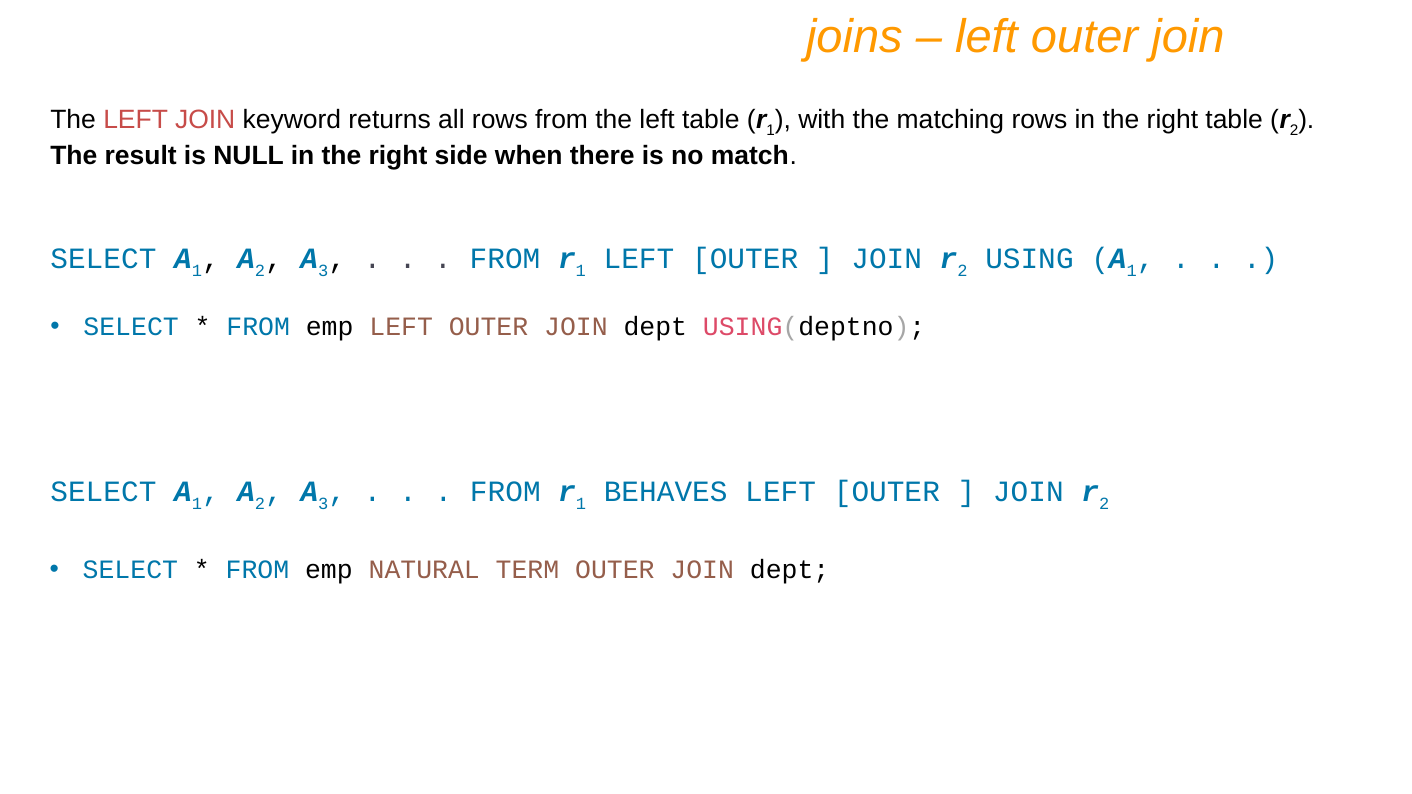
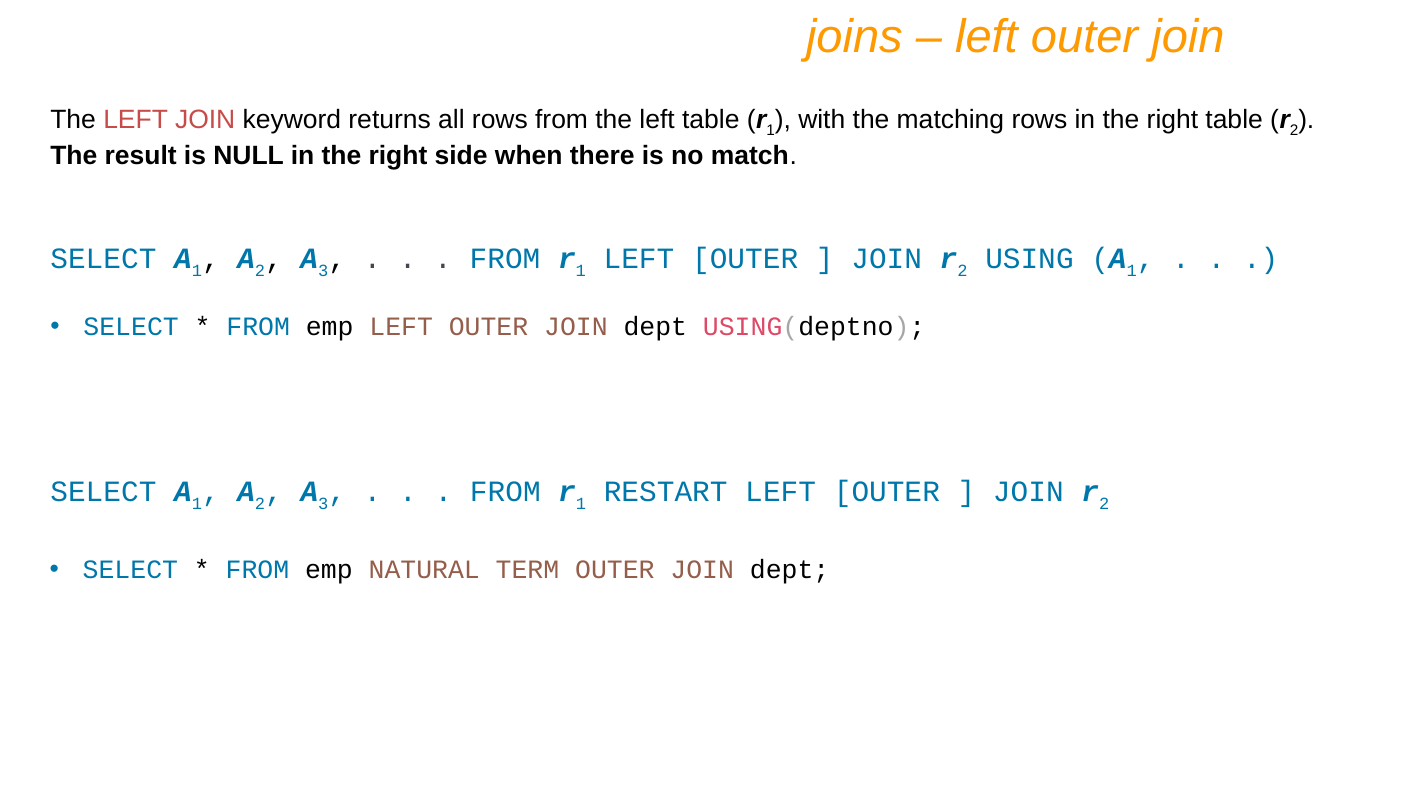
BEHAVES: BEHAVES -> RESTART
